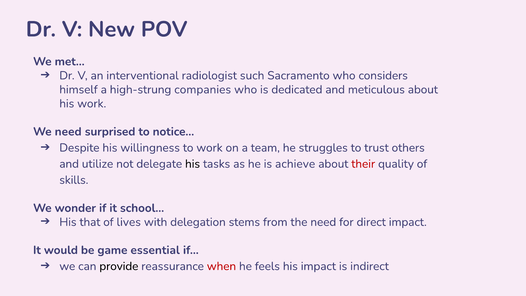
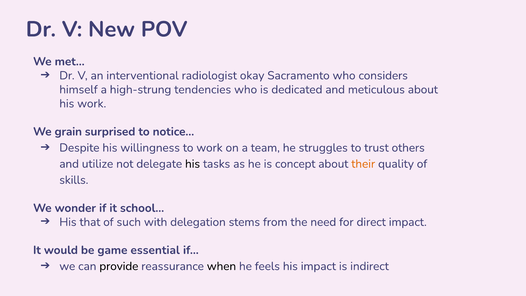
such: such -> okay
companies: companies -> tendencies
We need: need -> grain
achieve: achieve -> concept
their colour: red -> orange
lives: lives -> such
when colour: red -> black
